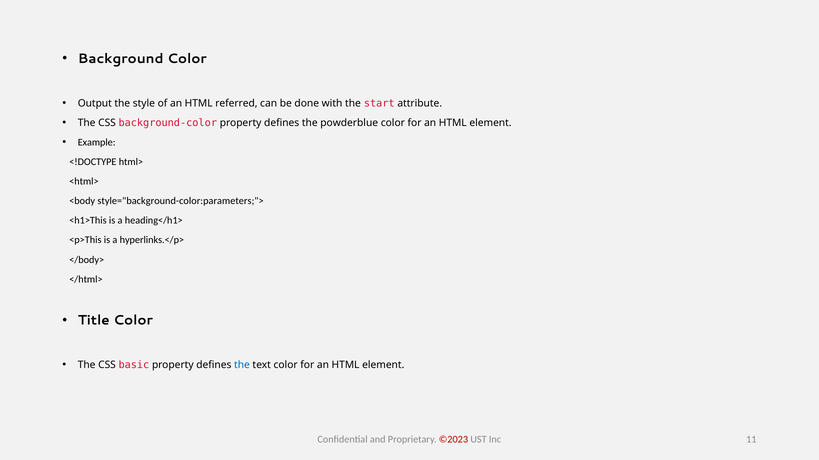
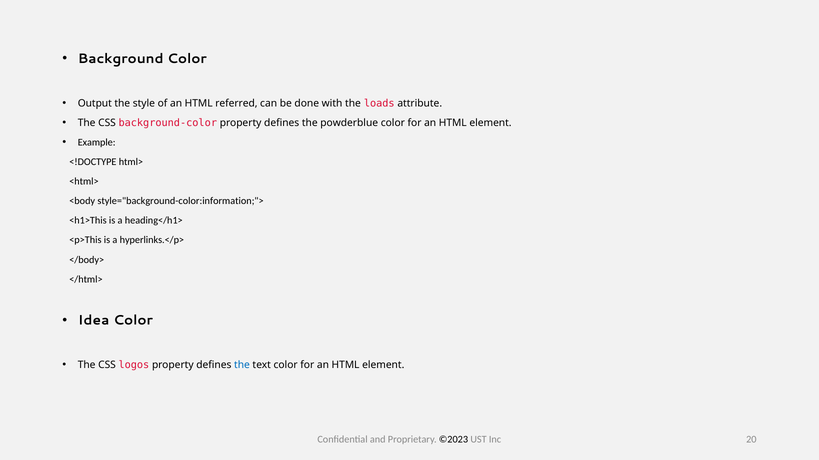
start: start -> loads
style="background-color:parameters;">: style="background-color:parameters;"> -> style="background-color:information;">
Title: Title -> Idea
basic: basic -> logos
©2023 colour: red -> black
11: 11 -> 20
